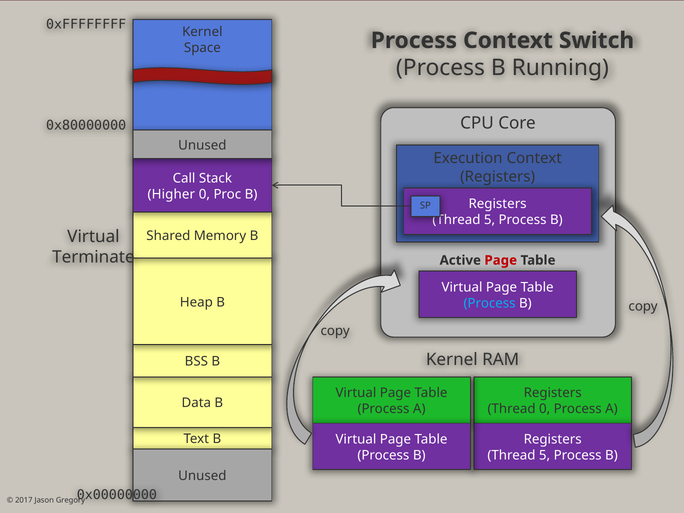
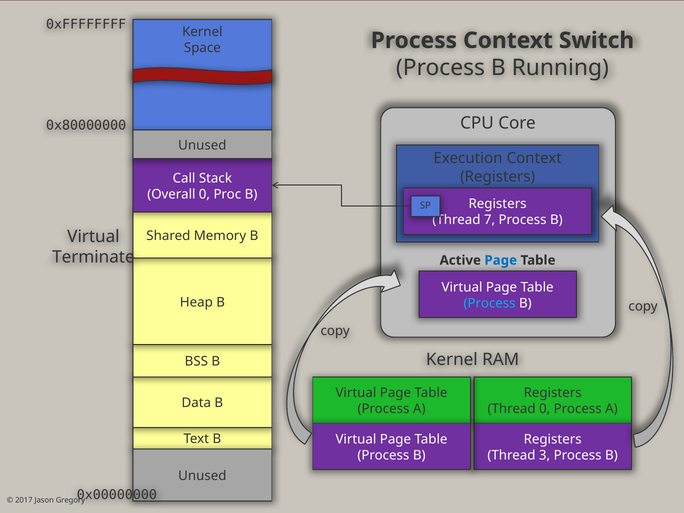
Higher: Higher -> Overall
5 at (490, 220): 5 -> 7
Page at (501, 260) colour: red -> blue
5 at (545, 455): 5 -> 3
